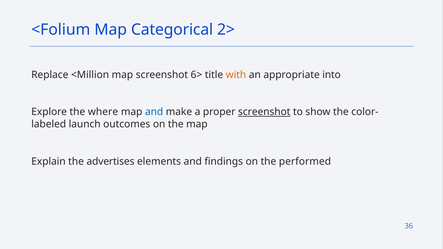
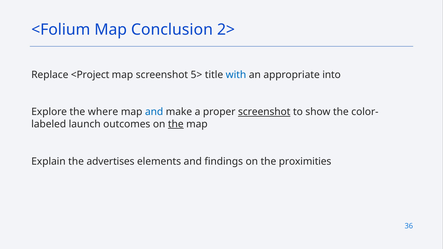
Categorical: Categorical -> Conclusion
<Million: <Million -> <Project
6>: 6> -> 5>
with colour: orange -> blue
the at (176, 124) underline: none -> present
performed: performed -> proximities
